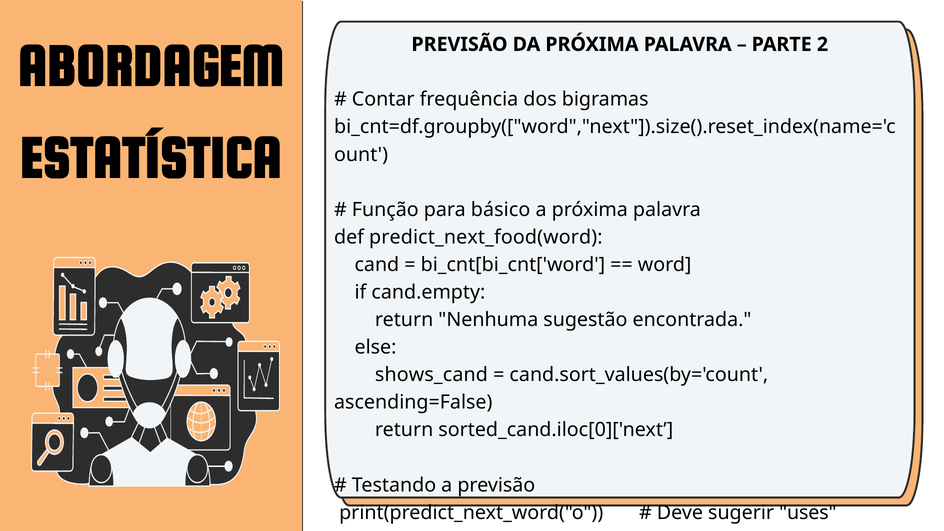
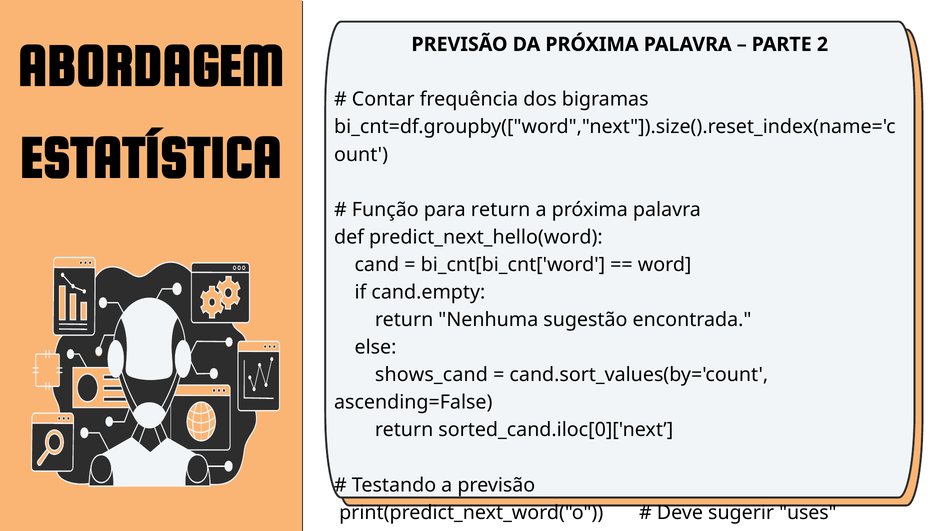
para básico: básico -> return
predict_next_food(word: predict_next_food(word -> predict_next_hello(word
